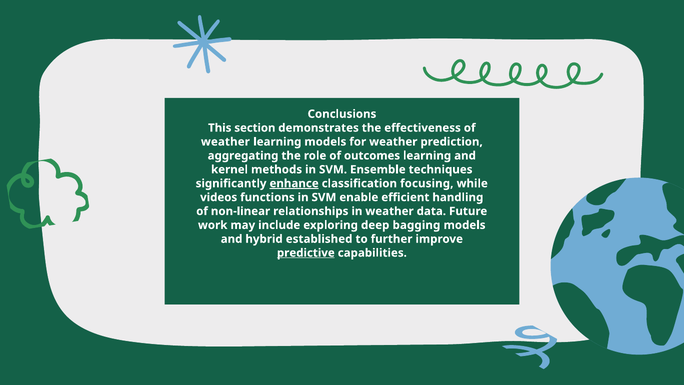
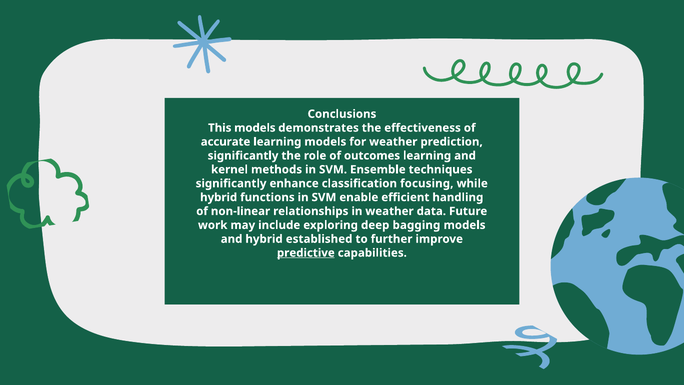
This section: section -> models
weather at (225, 142): weather -> accurate
aggregating at (243, 156): aggregating -> significantly
enhance underline: present -> none
videos at (219, 197): videos -> hybrid
